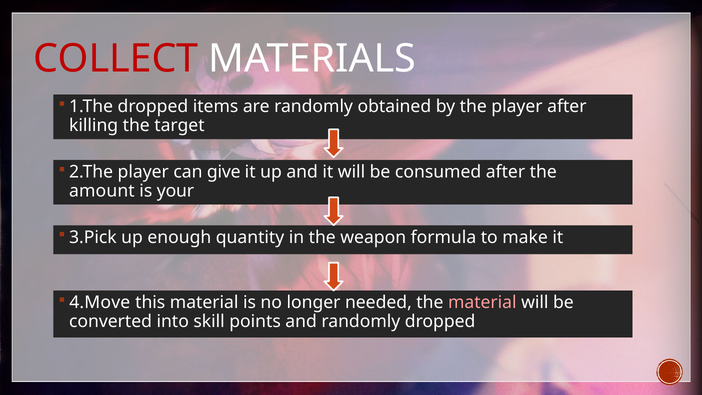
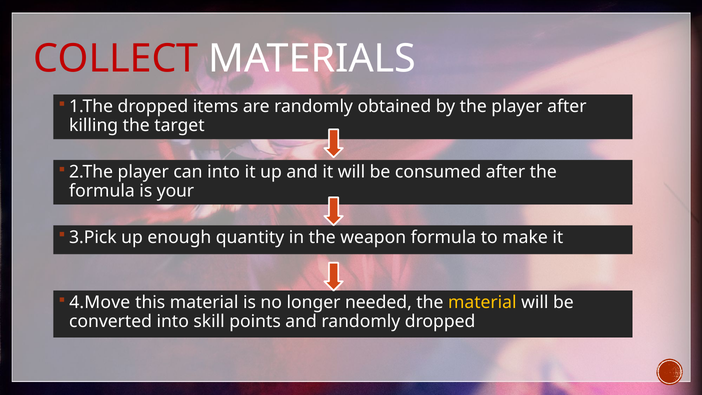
can give: give -> into
amount at (102, 191): amount -> formula
material at (482, 303) colour: pink -> yellow
